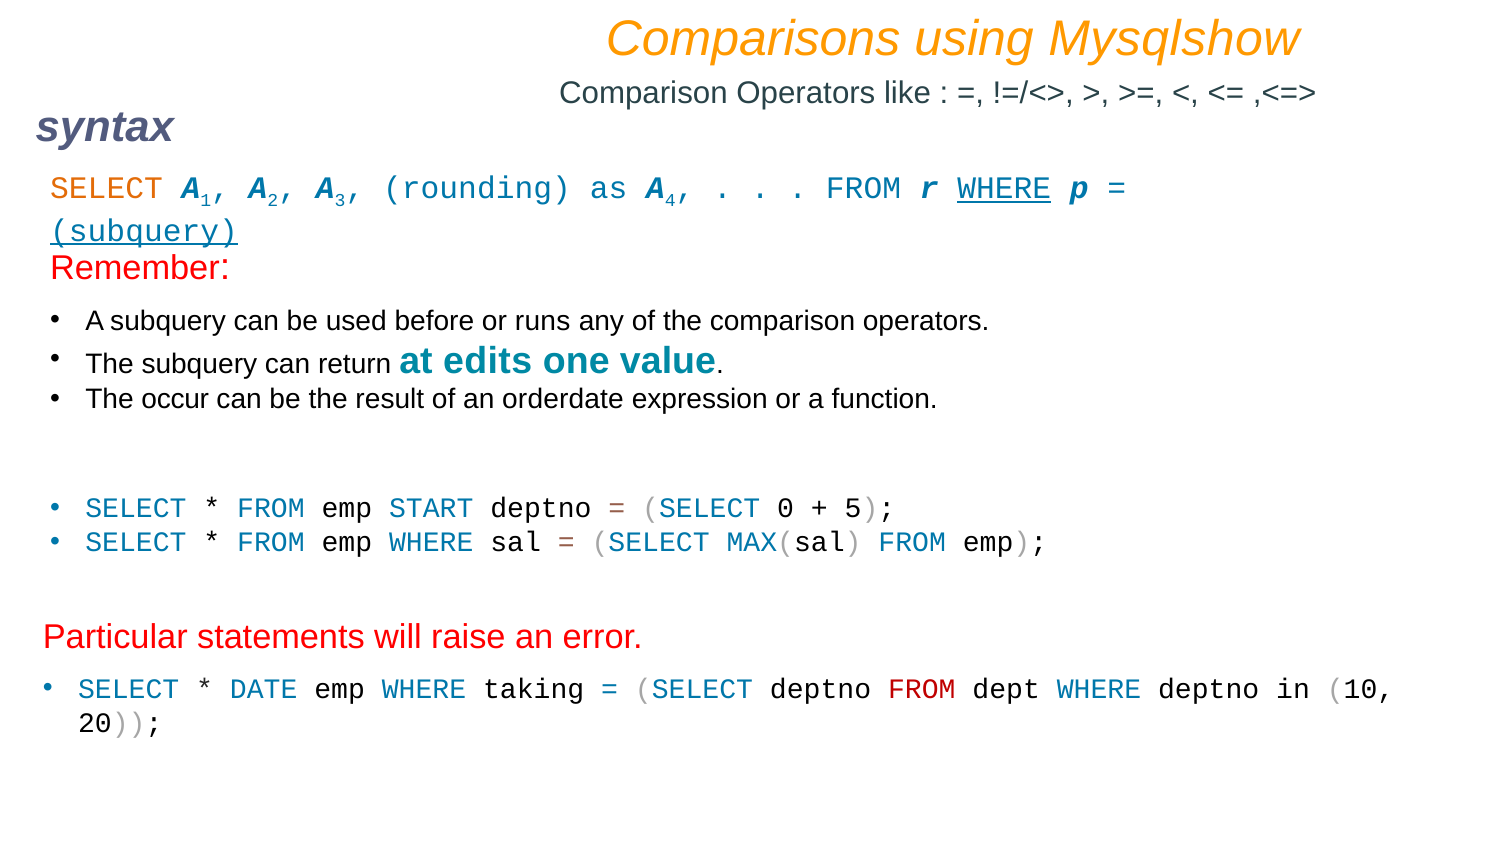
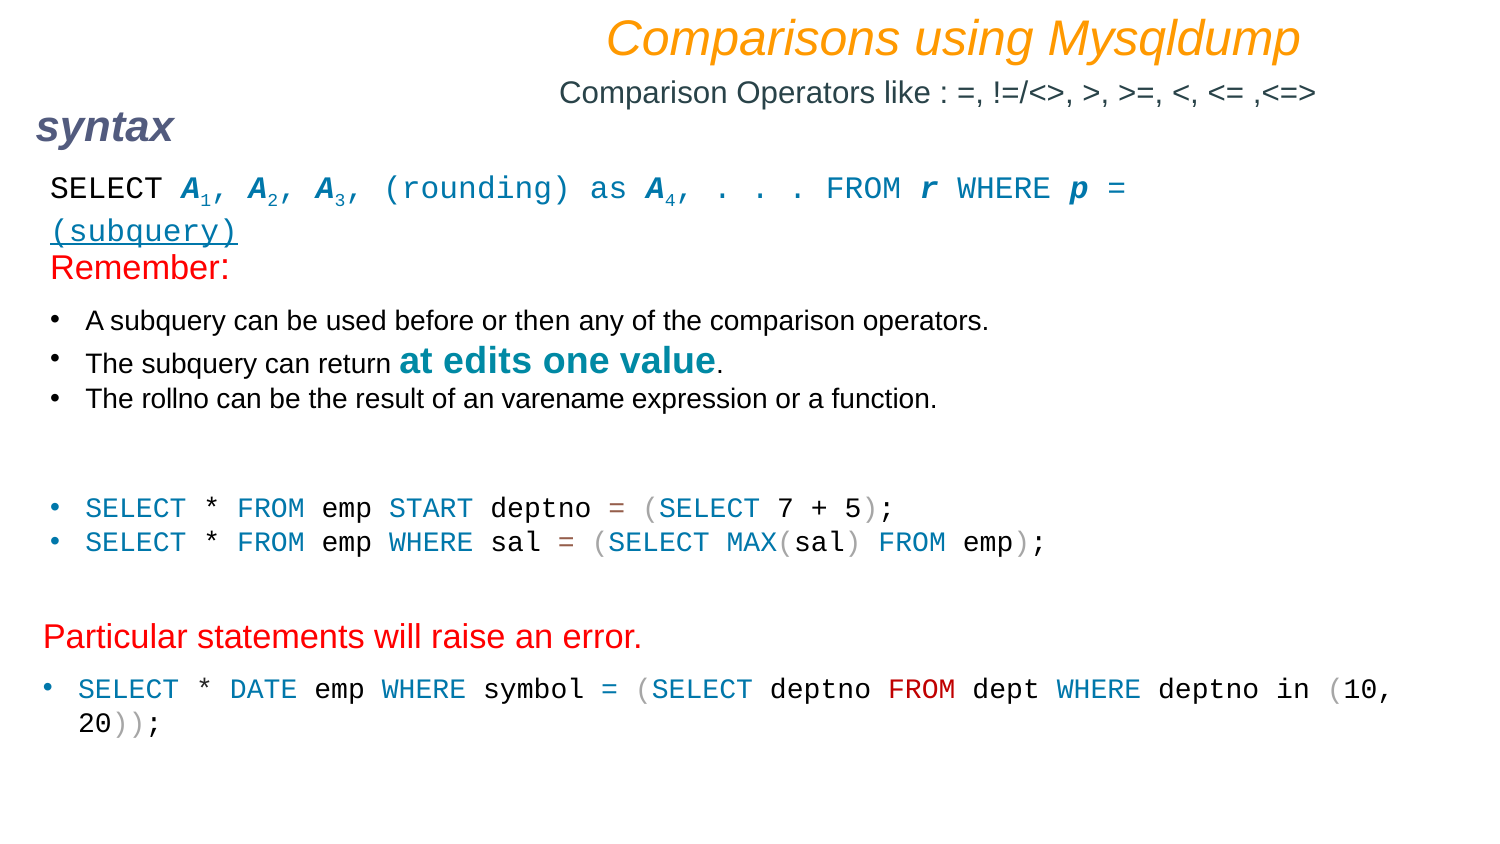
Mysqlshow: Mysqlshow -> Mysqldump
SELECT at (107, 188) colour: orange -> black
WHERE at (1004, 188) underline: present -> none
runs: runs -> then
occur: occur -> rollno
orderdate: orderdate -> varename
0: 0 -> 7
taking: taking -> symbol
